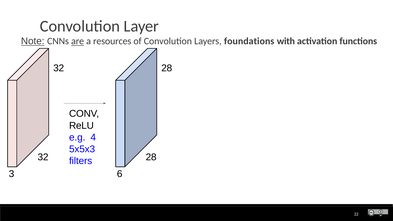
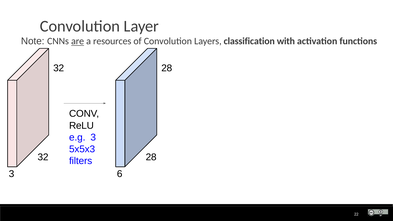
Note underline: present -> none
foundations: foundations -> classification
e.g 4: 4 -> 3
